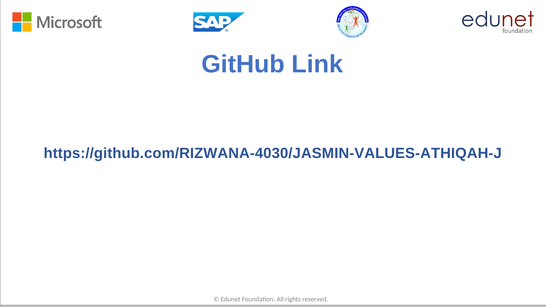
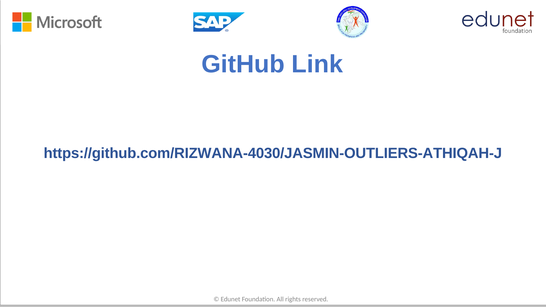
https://github.com/RIZWANA-4030/JASMIN-VALUES-ATHIQAH-J: https://github.com/RIZWANA-4030/JASMIN-VALUES-ATHIQAH-J -> https://github.com/RIZWANA-4030/JASMIN-OUTLIERS-ATHIQAH-J
